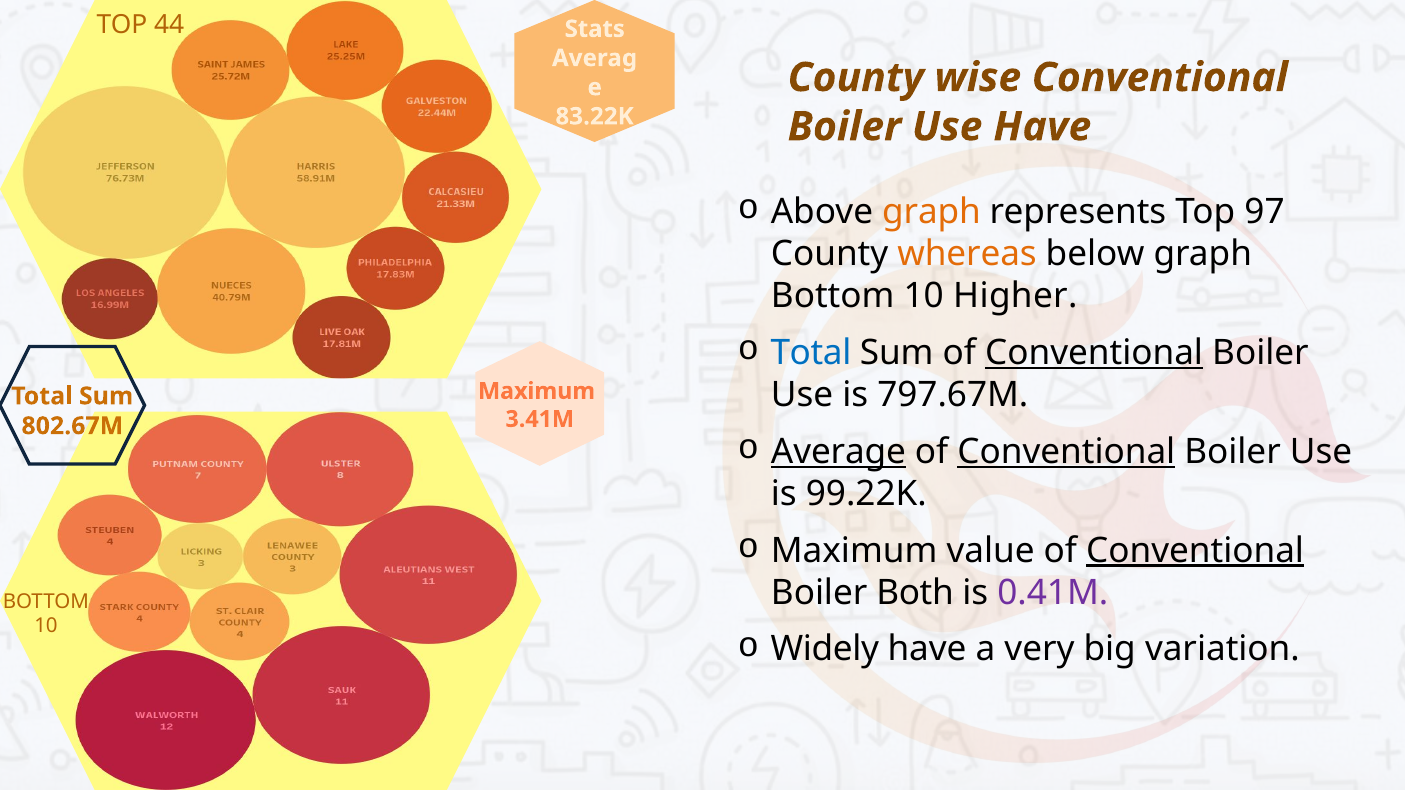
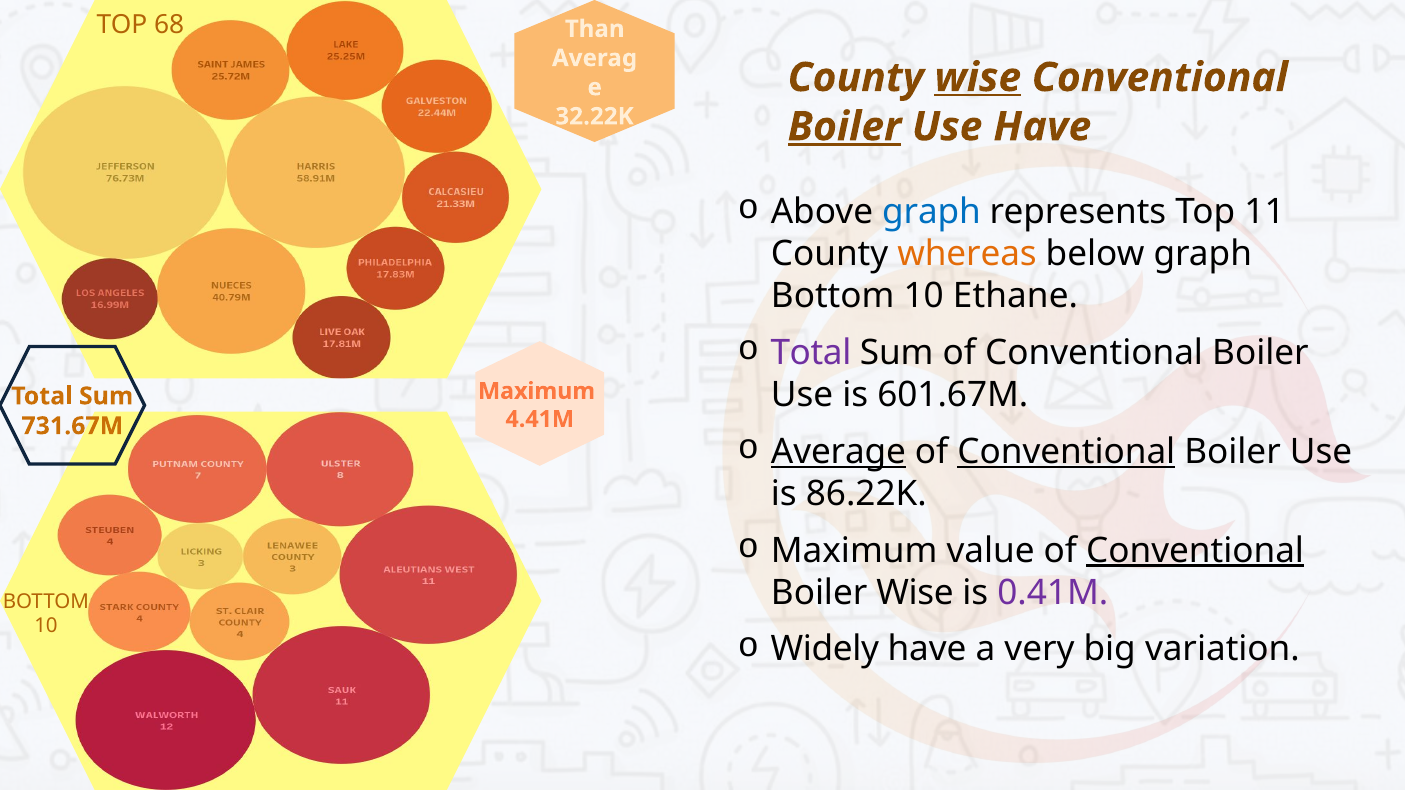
44: 44 -> 68
Stats: Stats -> Than
wise at (978, 78) underline: none -> present
83.22K: 83.22K -> 32.22K
Boiler at (844, 127) underline: none -> present
graph at (932, 212) colour: orange -> blue
97: 97 -> 11
Higher: Higher -> Ethane
Total at (811, 353) colour: blue -> purple
Conventional at (1094, 353) underline: present -> none
797.67M: 797.67M -> 601.67M
3.41M: 3.41M -> 4.41M
802.67M: 802.67M -> 731.67M
99.22K: 99.22K -> 86.22K
Boiler Both: Both -> Wise
